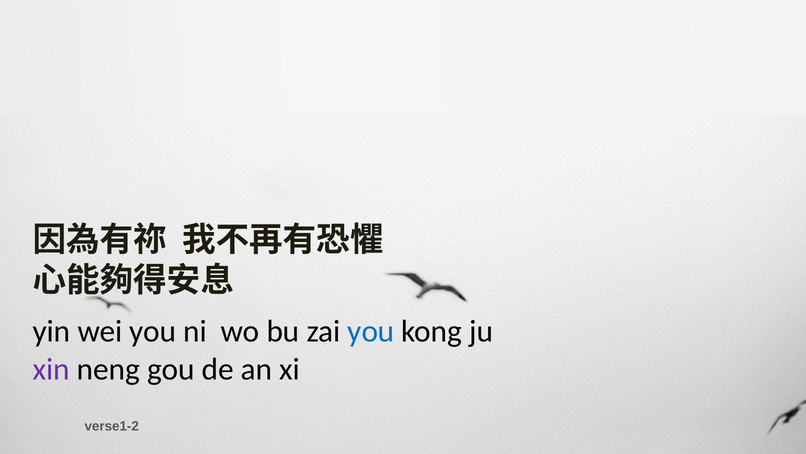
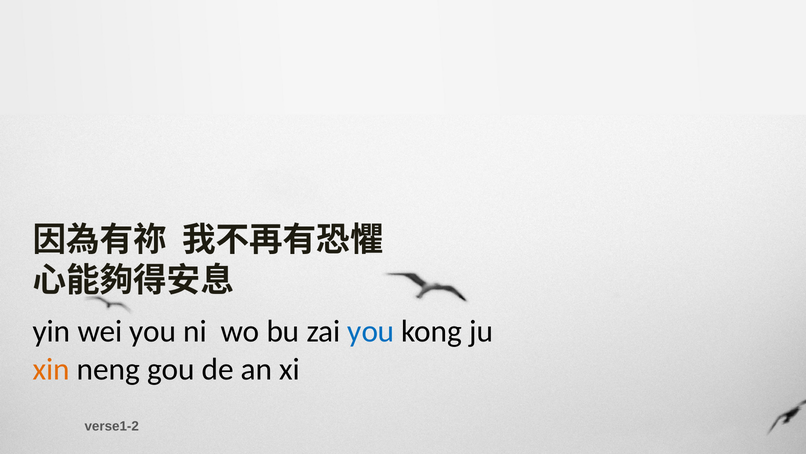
xin colour: purple -> orange
